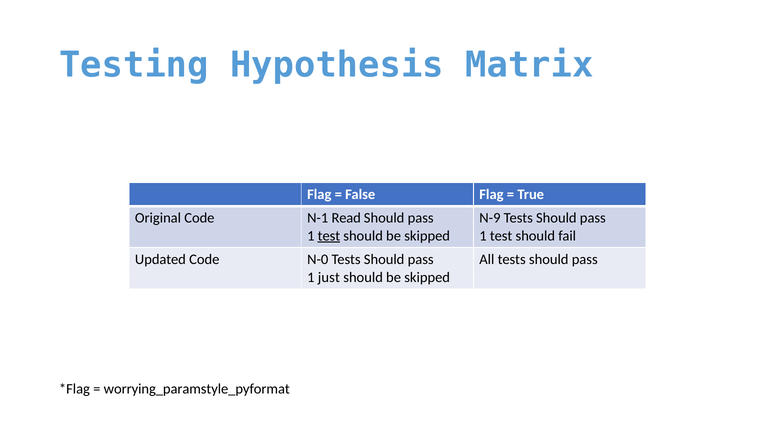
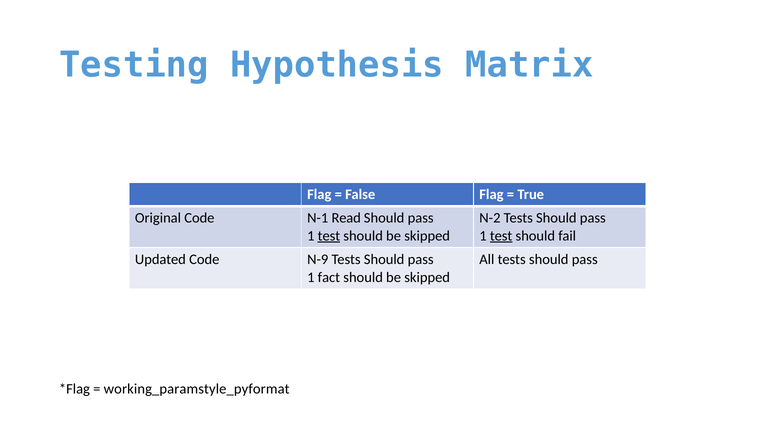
N-9: N-9 -> N-2
test at (501, 236) underline: none -> present
N-0: N-0 -> N-9
just: just -> fact
worrying_paramstyle_pyformat: worrying_paramstyle_pyformat -> working_paramstyle_pyformat
